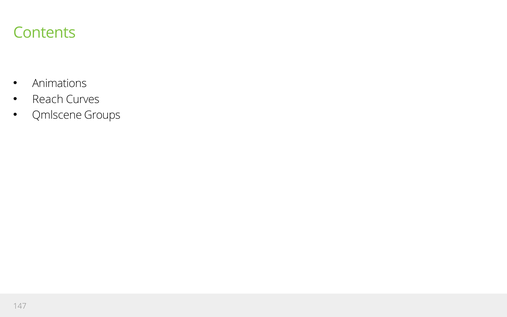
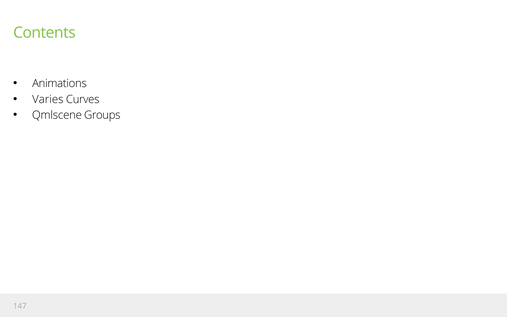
Reach: Reach -> Varies
